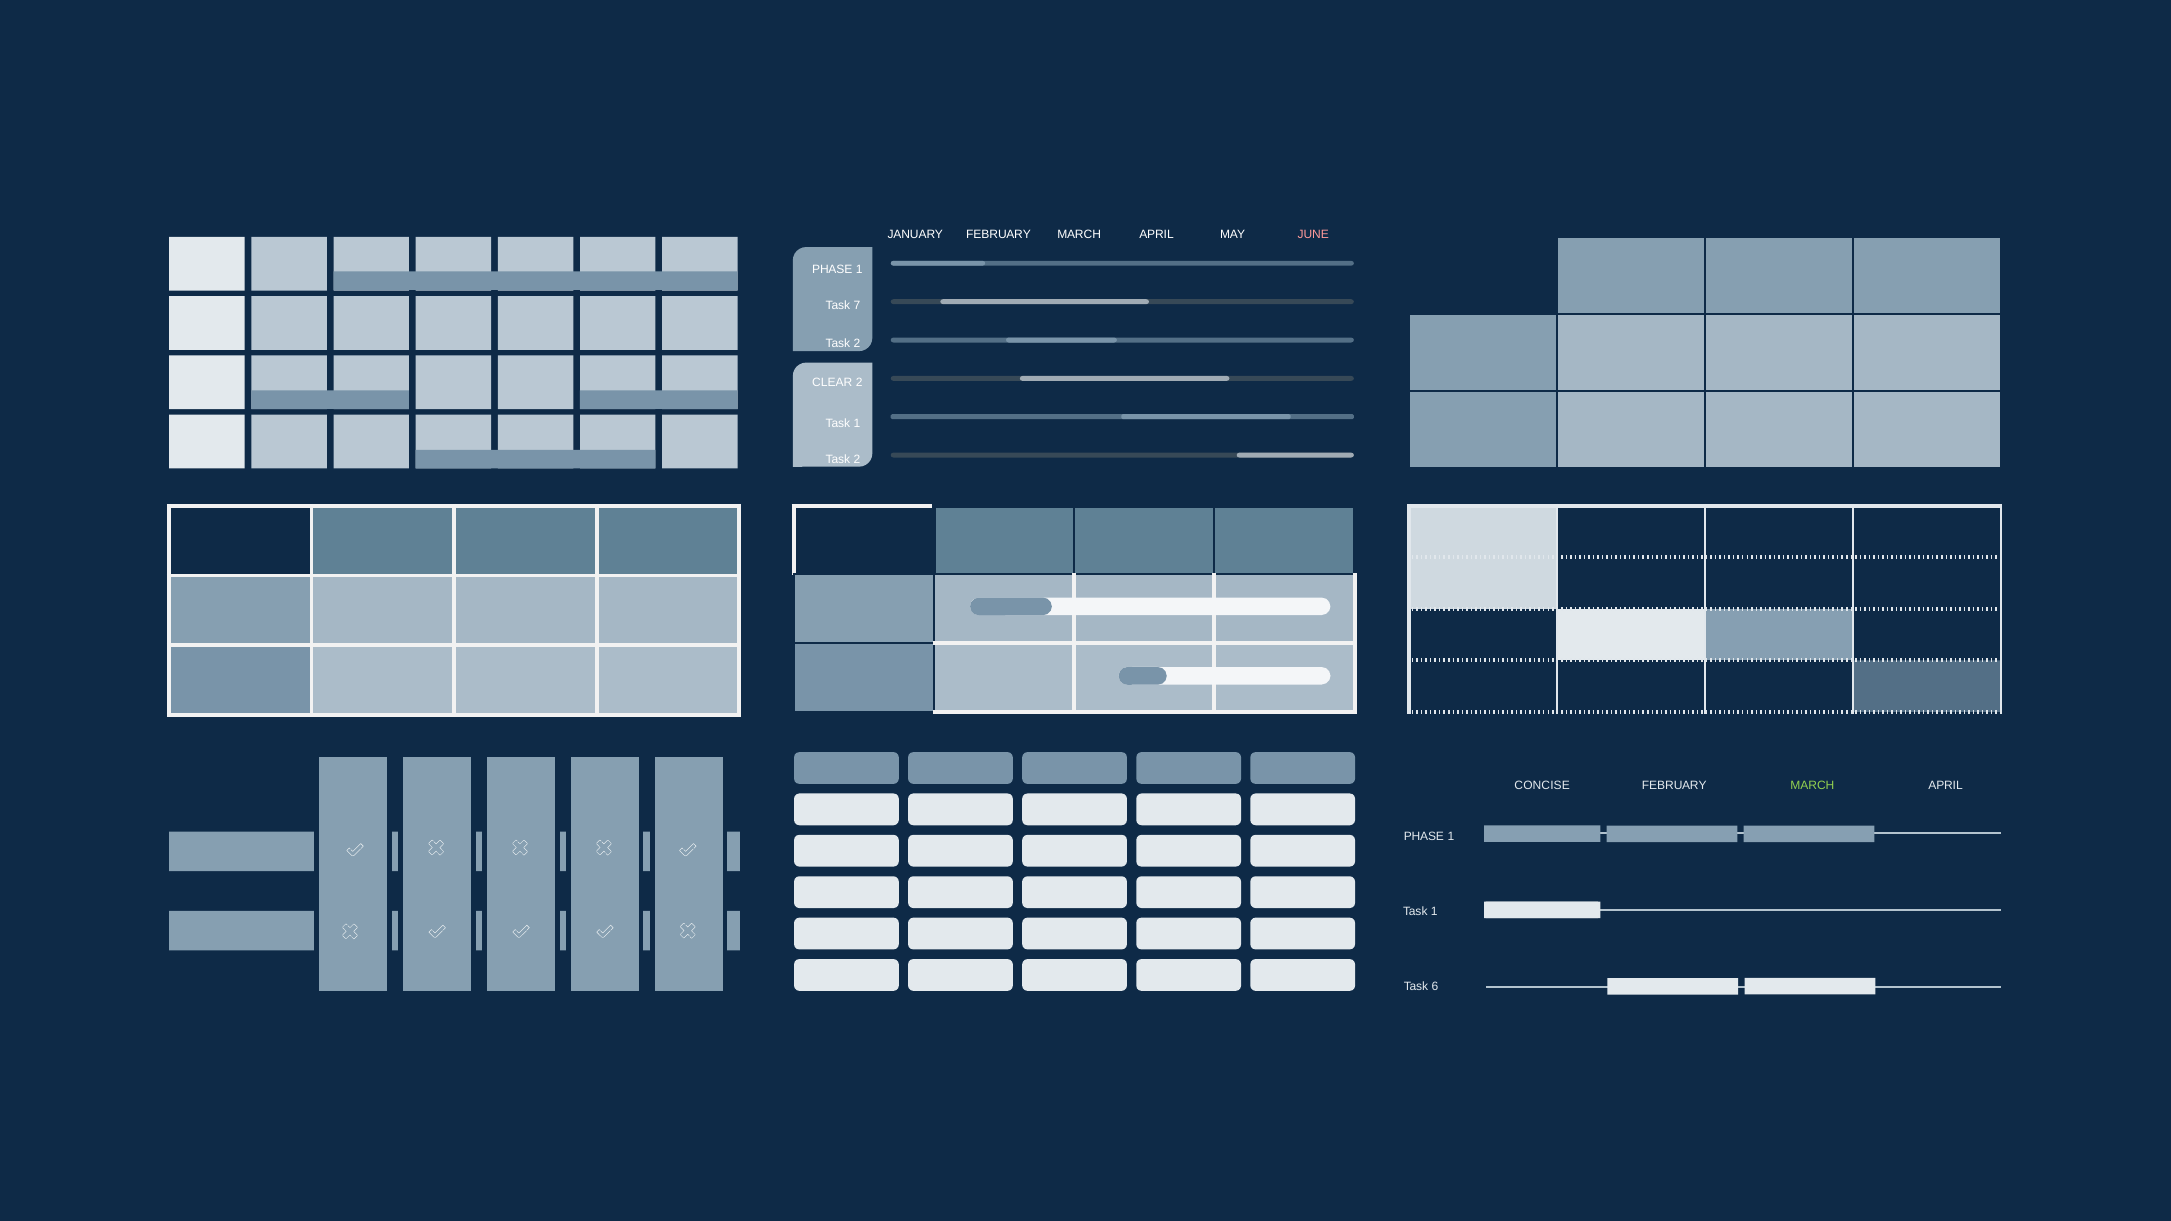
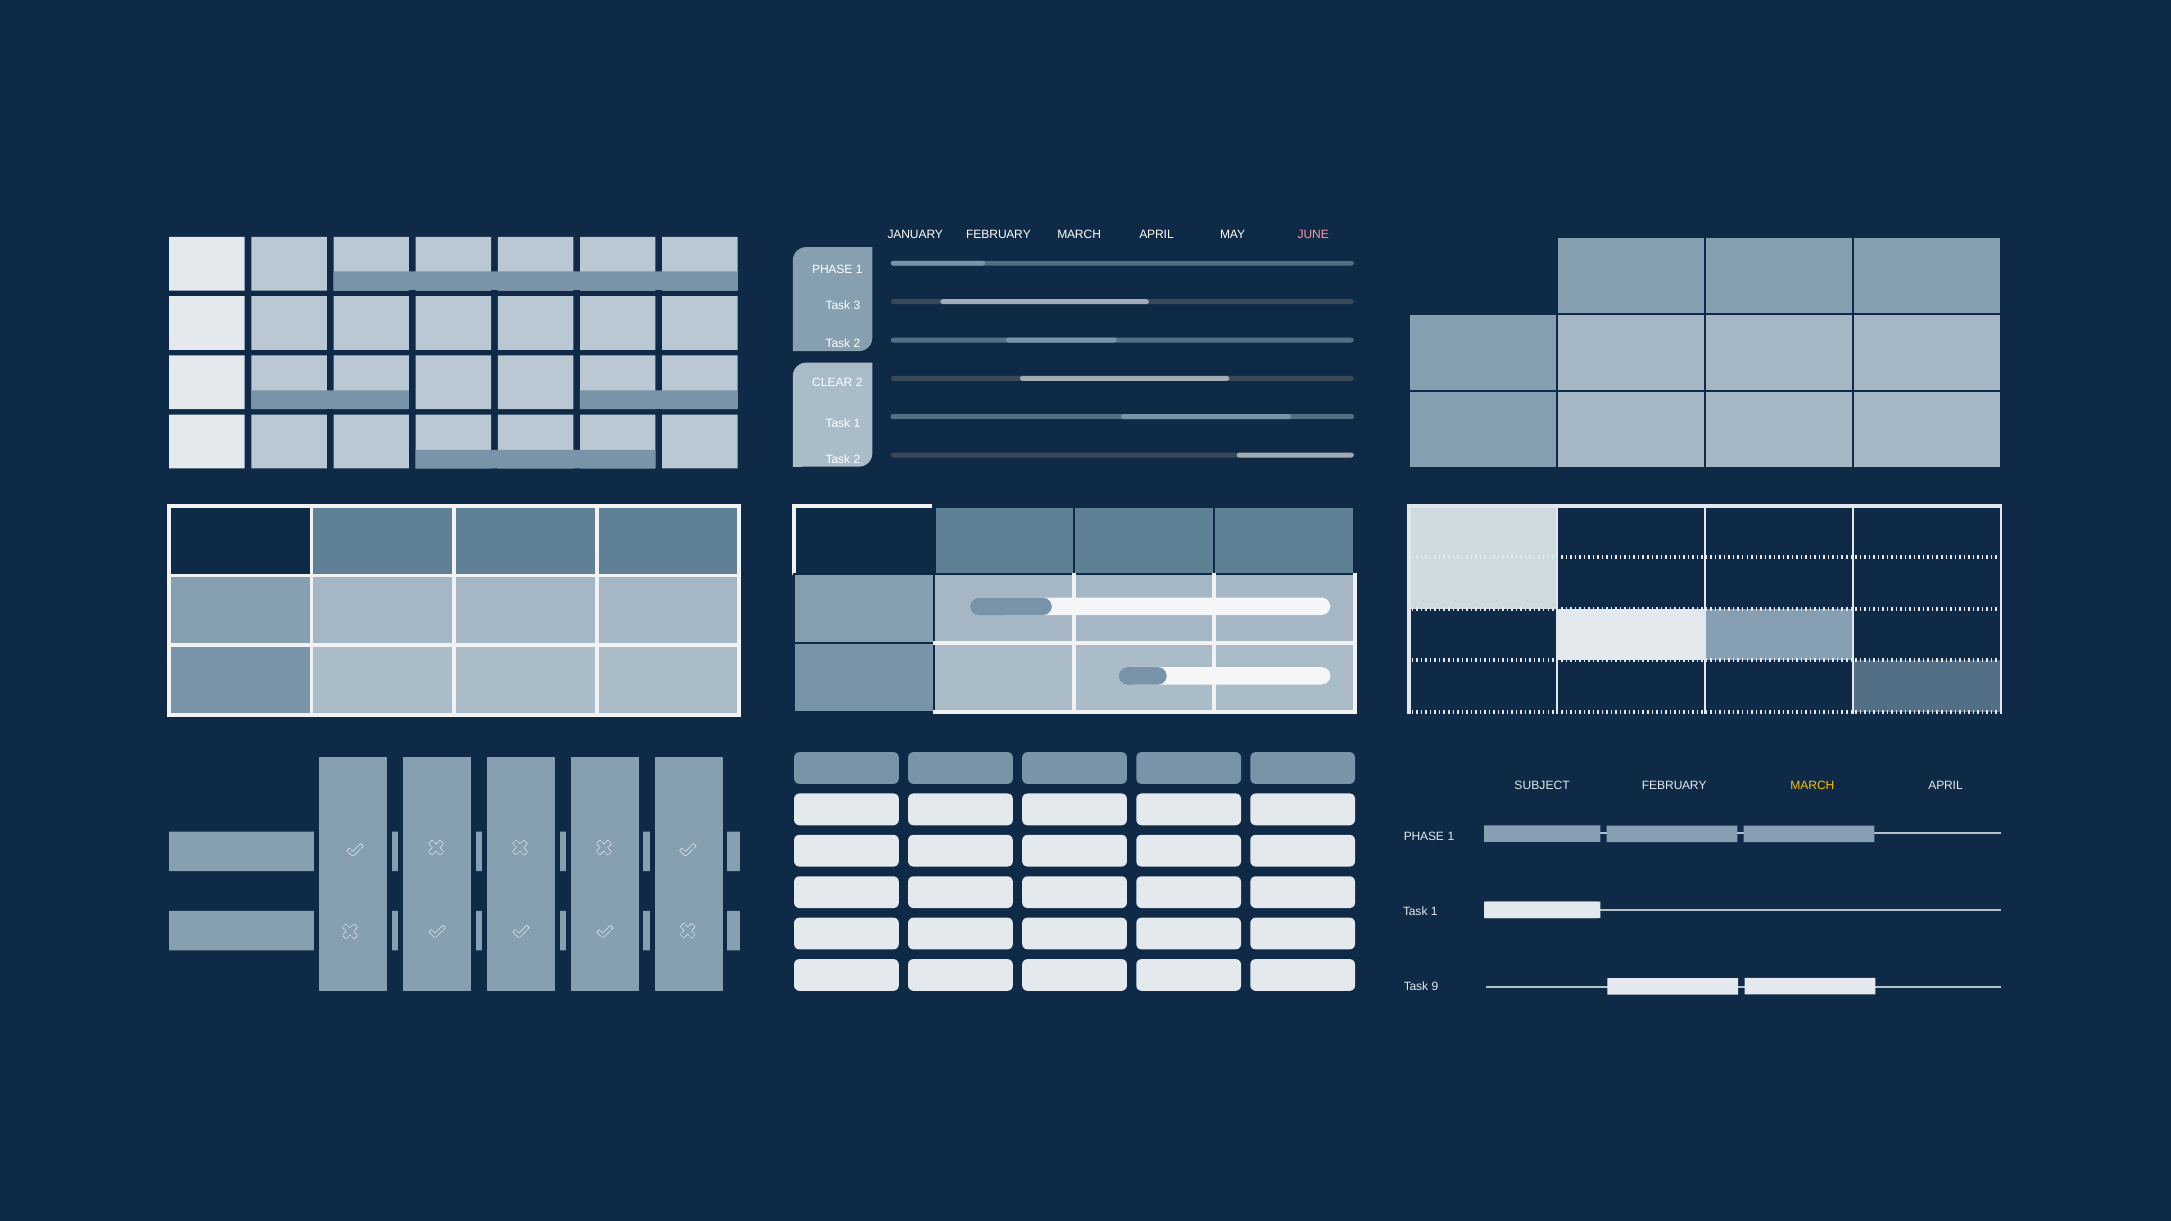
7: 7 -> 3
CONCISE: CONCISE -> SUBJECT
MARCH at (1812, 786) colour: light green -> yellow
6: 6 -> 9
